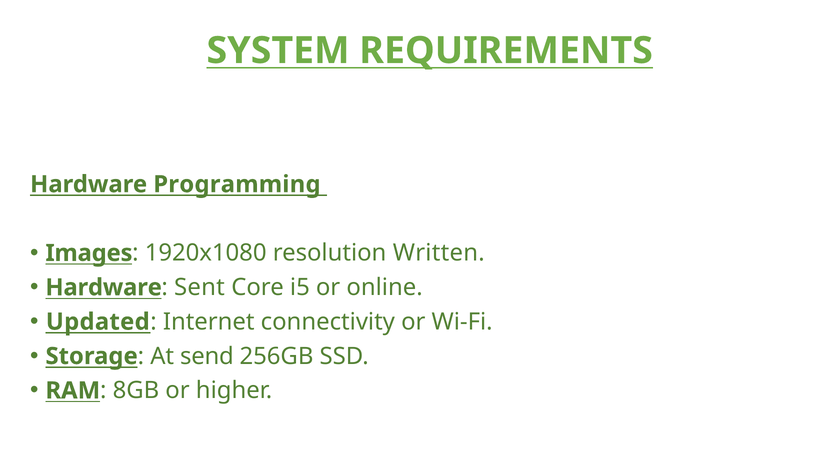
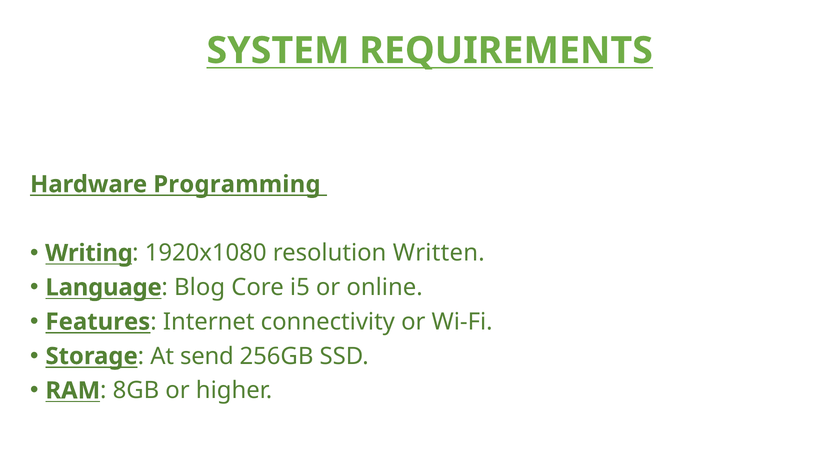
Images: Images -> Writing
Hardware at (104, 288): Hardware -> Language
Sent: Sent -> Blog
Updated: Updated -> Features
